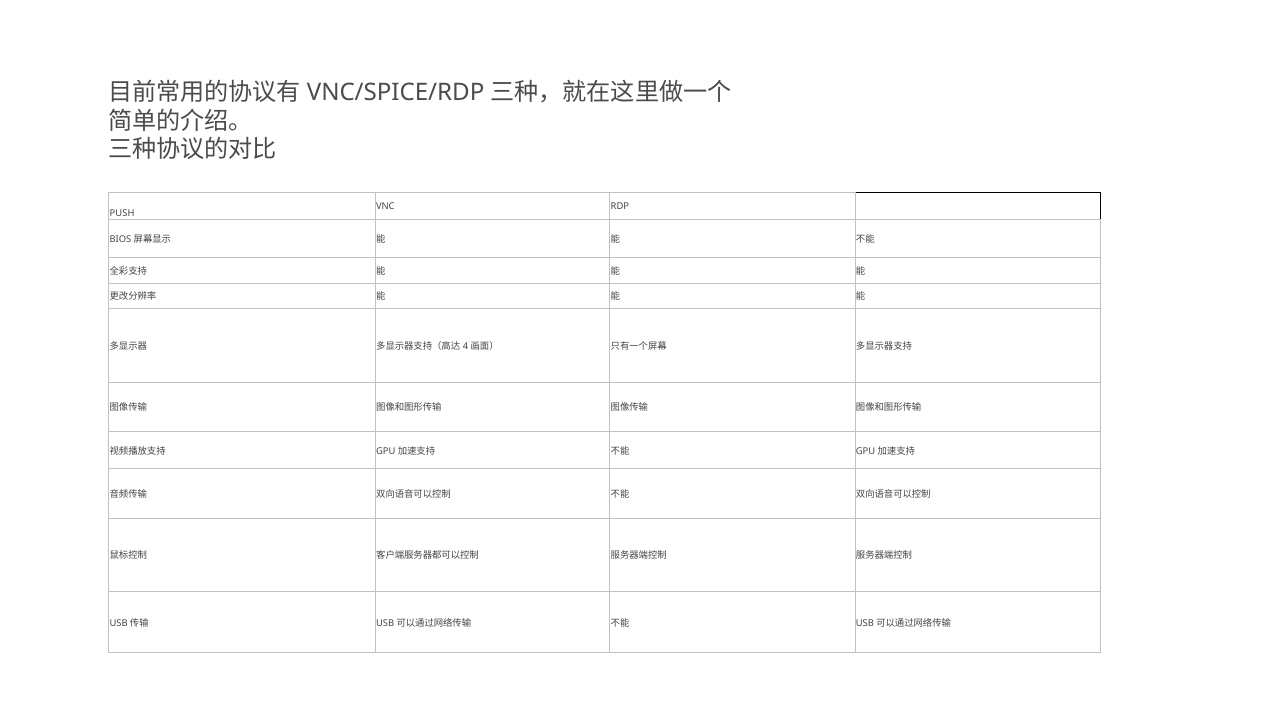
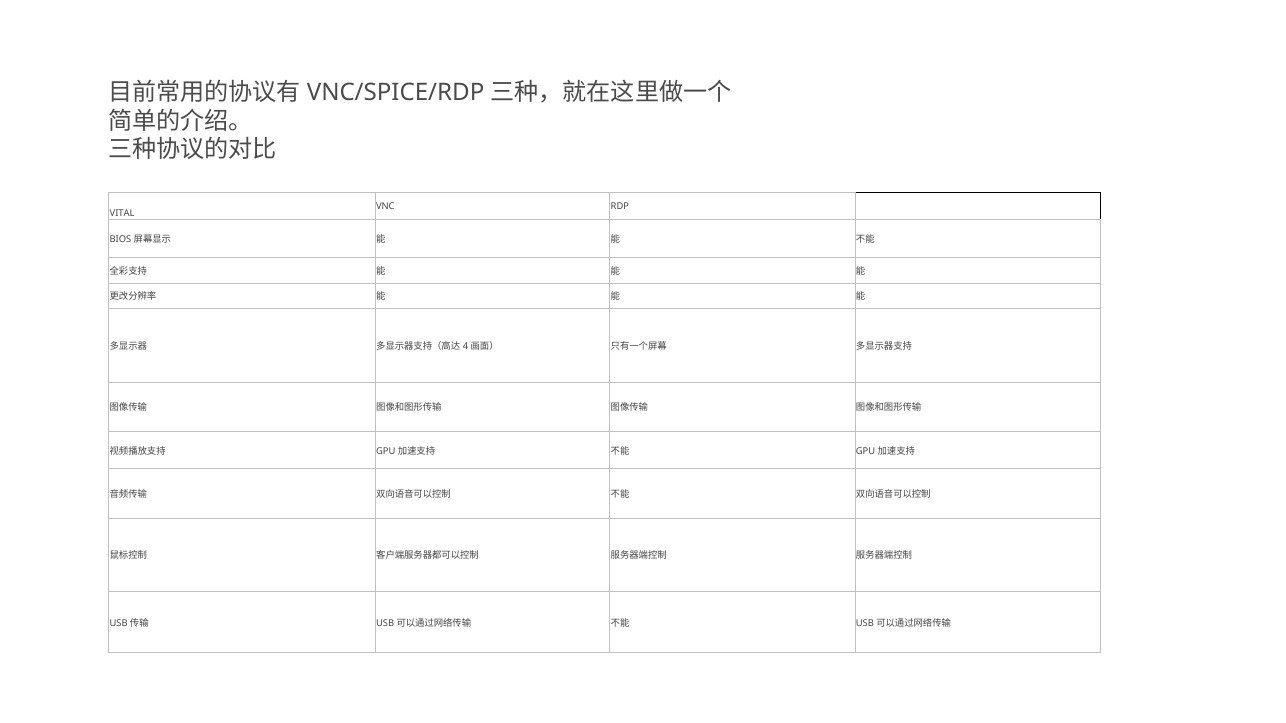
PUSH: PUSH -> VITAL
